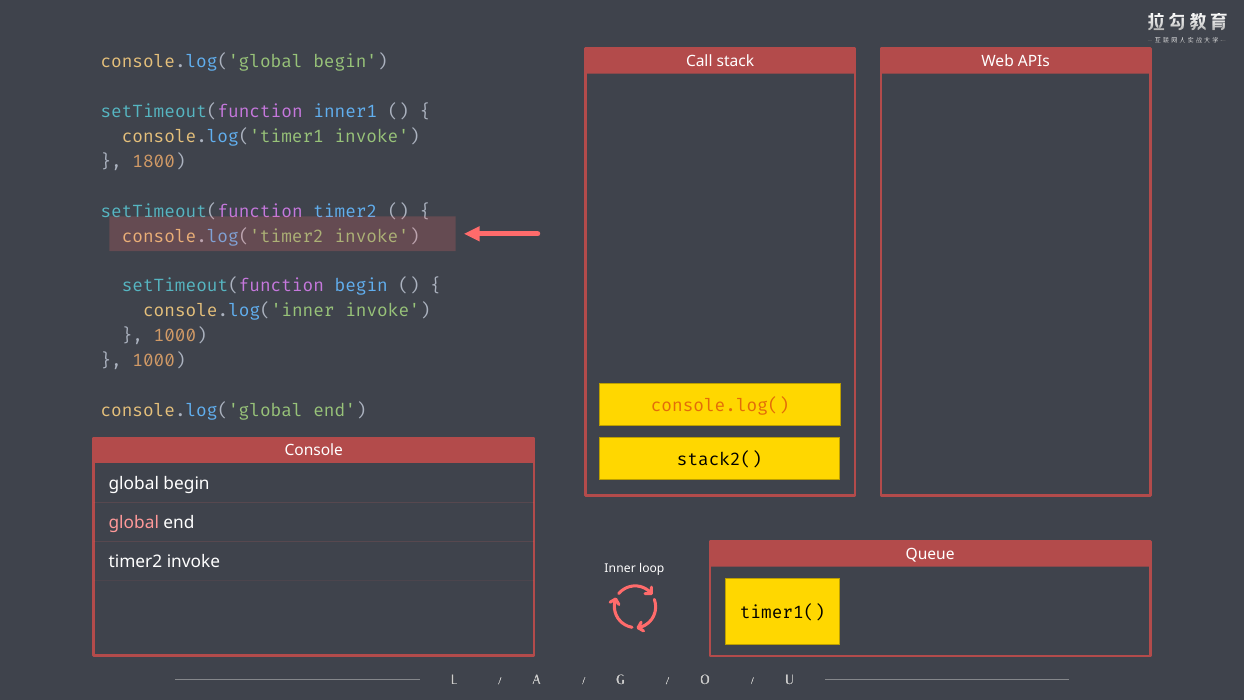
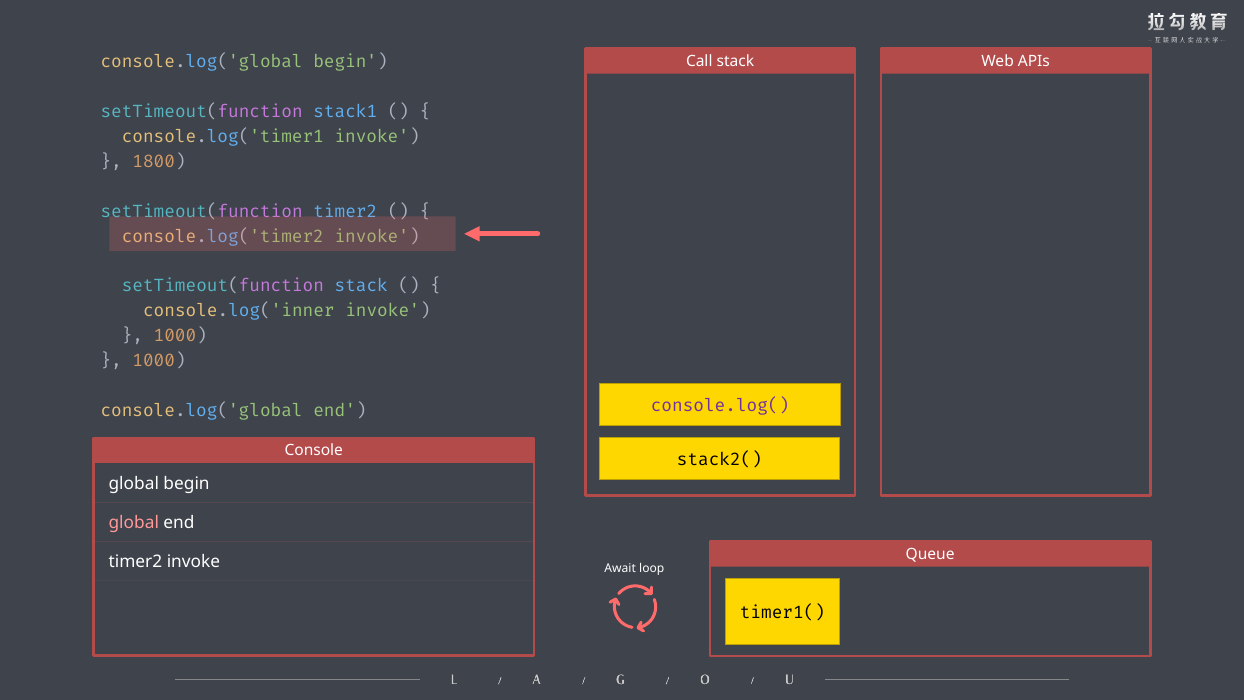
inner1: inner1 -> stack1
setTimeout(function begin: begin -> stack
console.log( colour: orange -> purple
Inner: Inner -> Await
